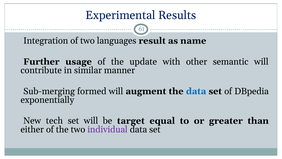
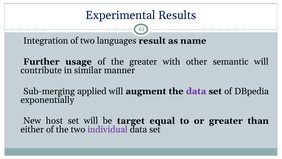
the update: update -> greater
formed: formed -> applied
data at (196, 91) colour: blue -> purple
tech: tech -> host
